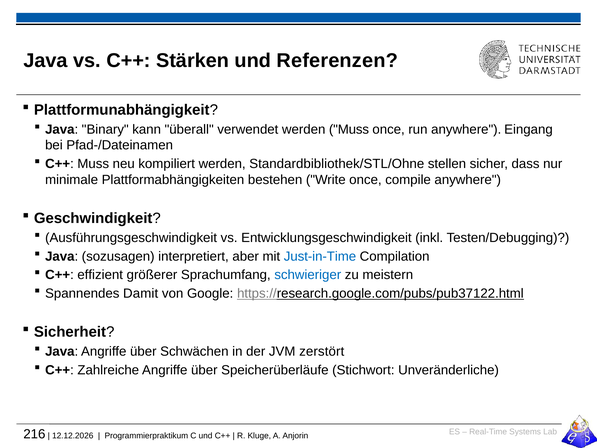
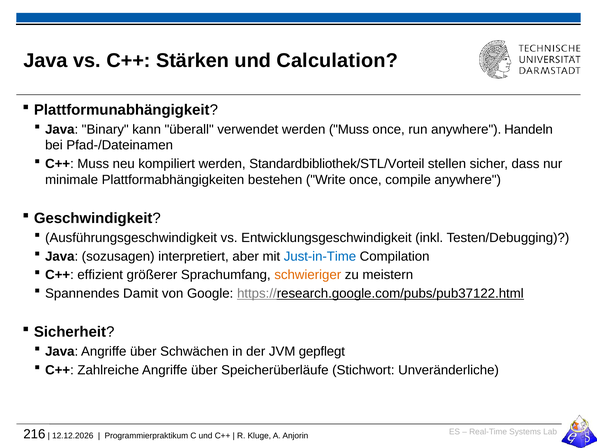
Referenzen: Referenzen -> Calculation
Eingang: Eingang -> Handeln
Standardbibliothek/STL/Ohne: Standardbibliothek/STL/Ohne -> Standardbibliothek/STL/Vorteil
schwieriger colour: blue -> orange
zerstört: zerstört -> gepflegt
